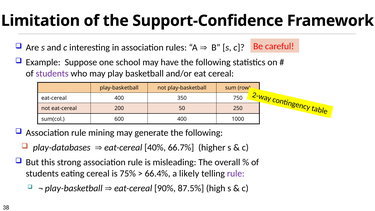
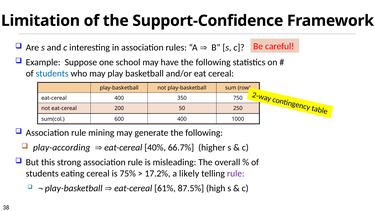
students at (52, 74) colour: purple -> blue
play-databases: play-databases -> play-according
66.4%: 66.4% -> 17.2%
90%: 90% -> 61%
